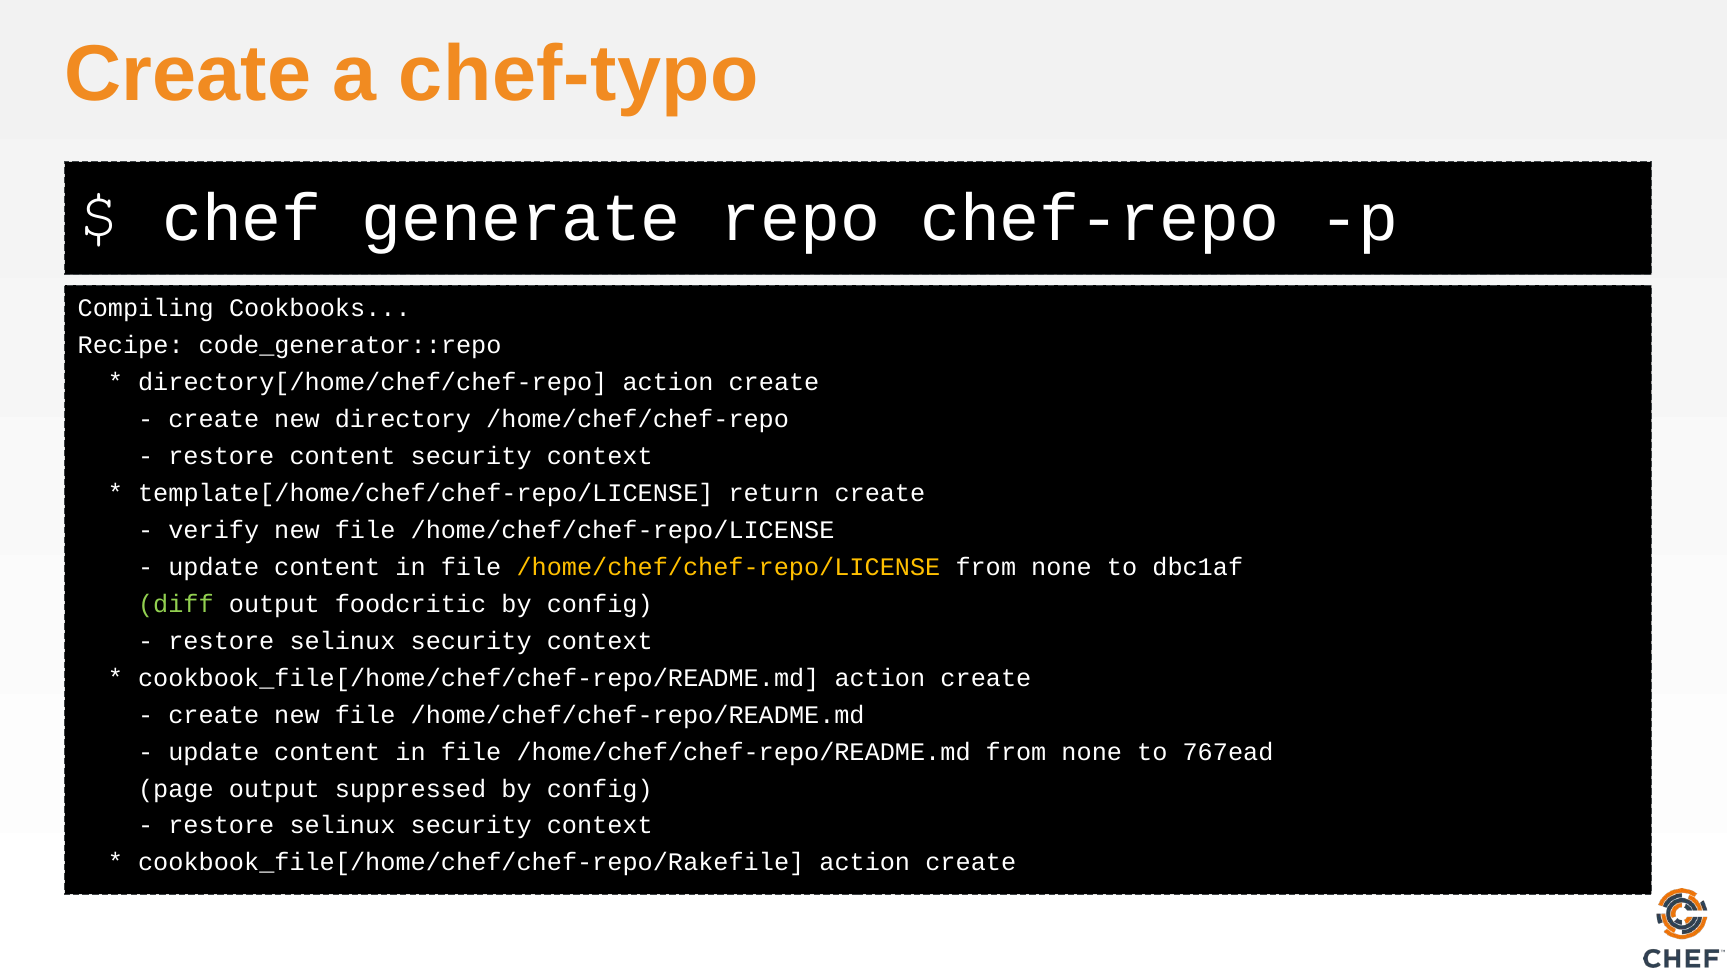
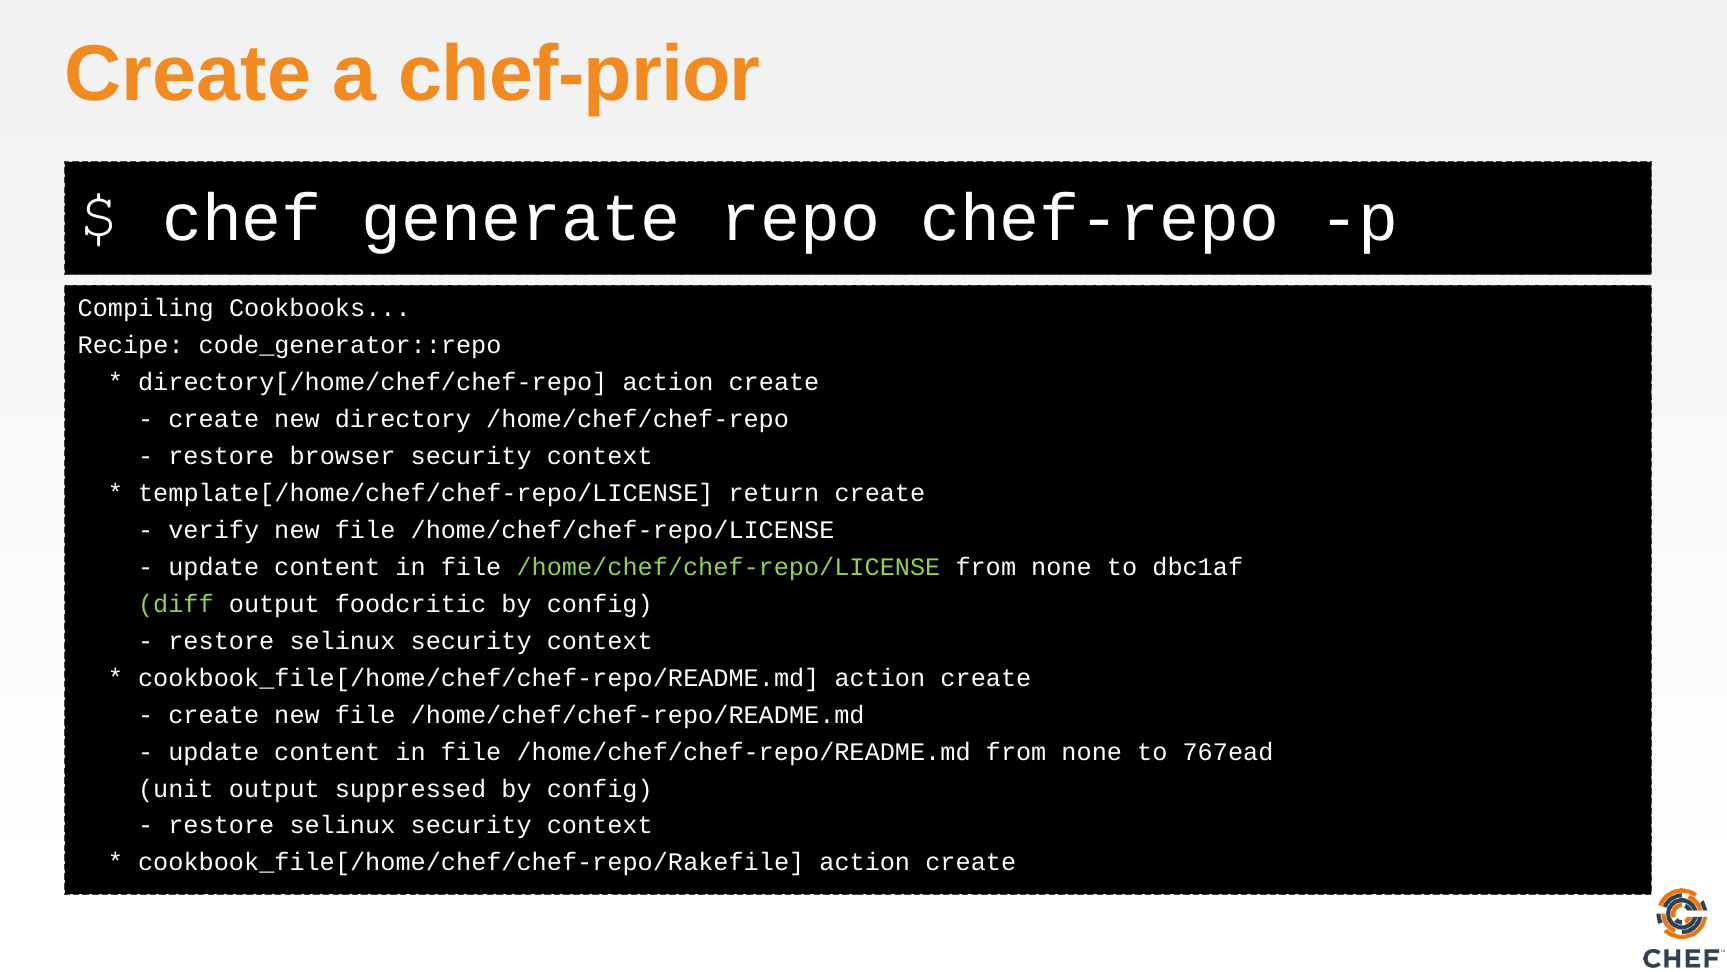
chef-typo: chef-typo -> chef-prior
restore content: content -> browser
/home/chef/chef-repo/LICENSE at (728, 567) colour: yellow -> light green
page: page -> unit
